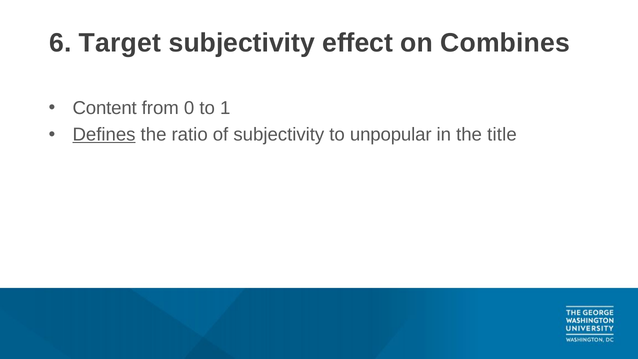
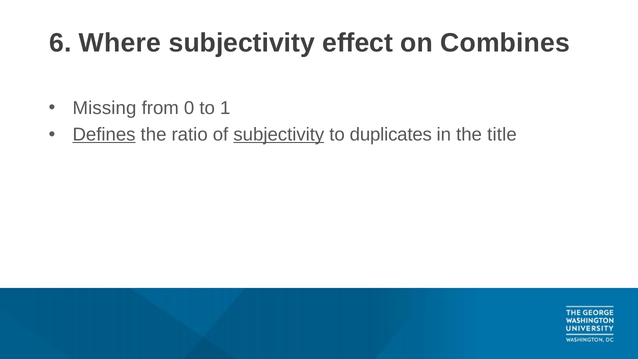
Target: Target -> Where
Content: Content -> Missing
subjectivity at (279, 135) underline: none -> present
unpopular: unpopular -> duplicates
